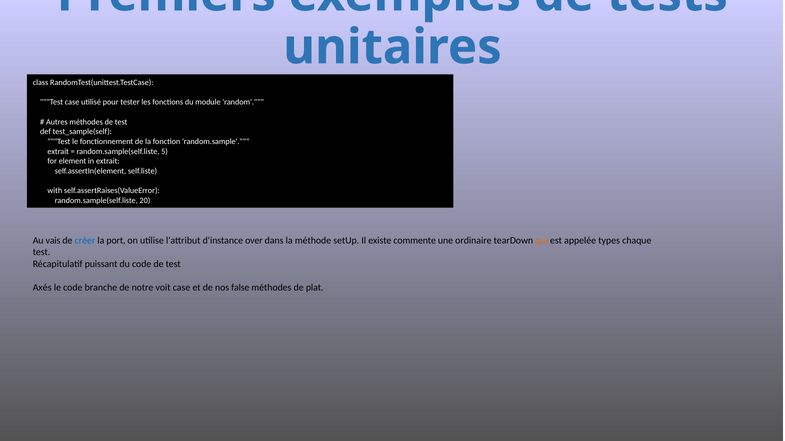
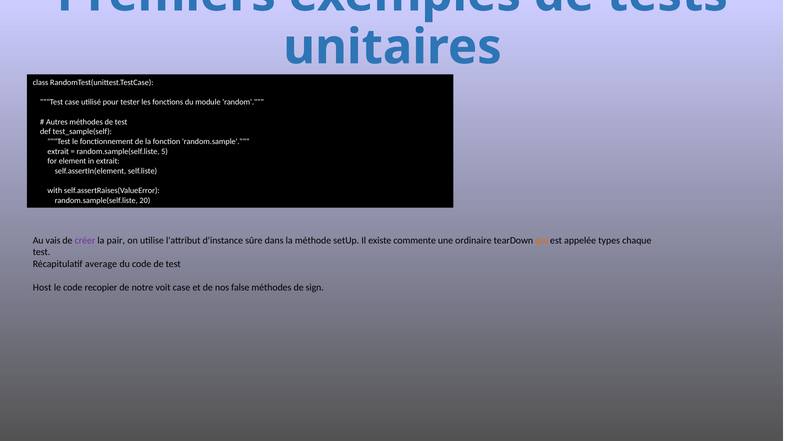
créer colour: blue -> purple
port: port -> pair
over: over -> sûre
puissant: puissant -> average
Axés: Axés -> Host
branche: branche -> recopier
plat: plat -> sign
